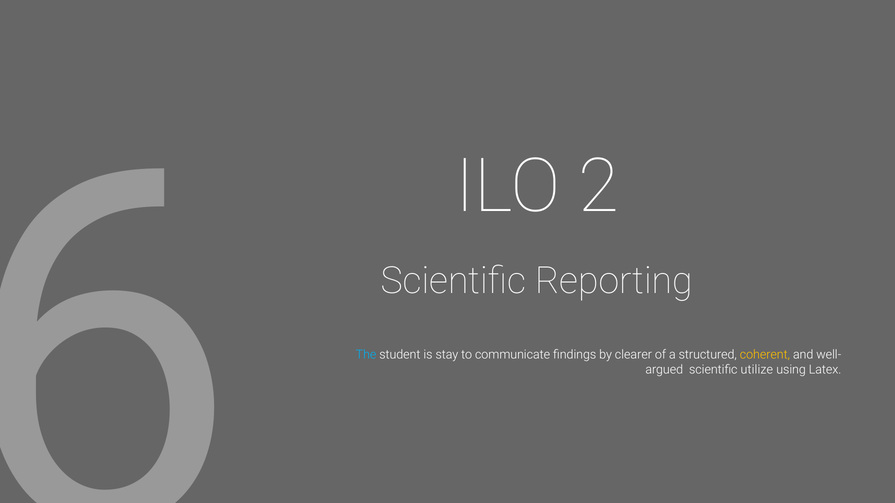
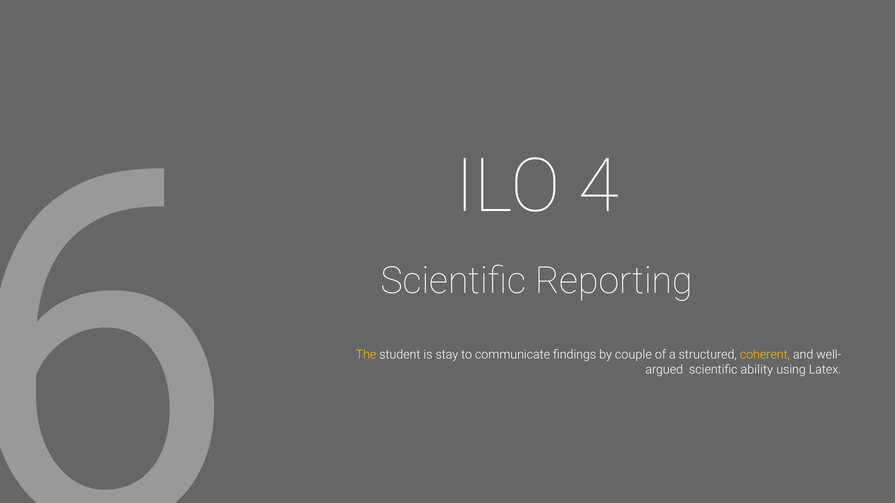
2: 2 -> 4
The colour: light blue -> yellow
clearer: clearer -> couple
utilize: utilize -> ability
